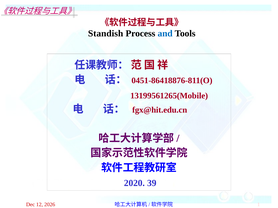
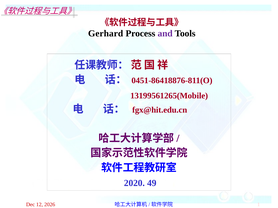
Standish: Standish -> Gerhard
and colour: blue -> purple
39: 39 -> 49
